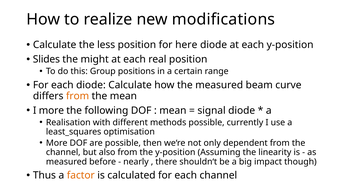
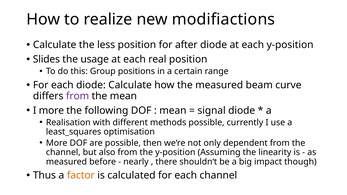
modifications: modifications -> modifiactions
here: here -> after
might: might -> usage
from at (78, 96) colour: orange -> purple
